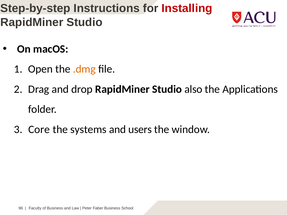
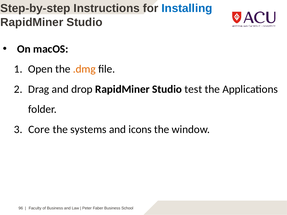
Installing colour: red -> blue
also: also -> test
users: users -> icons
